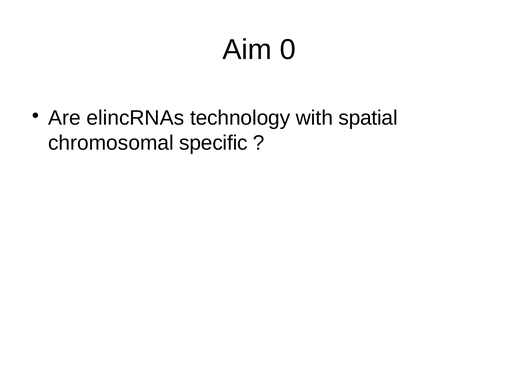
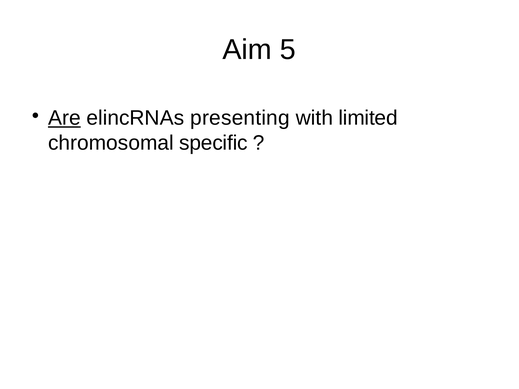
0: 0 -> 5
Are underline: none -> present
technology: technology -> presenting
spatial: spatial -> limited
